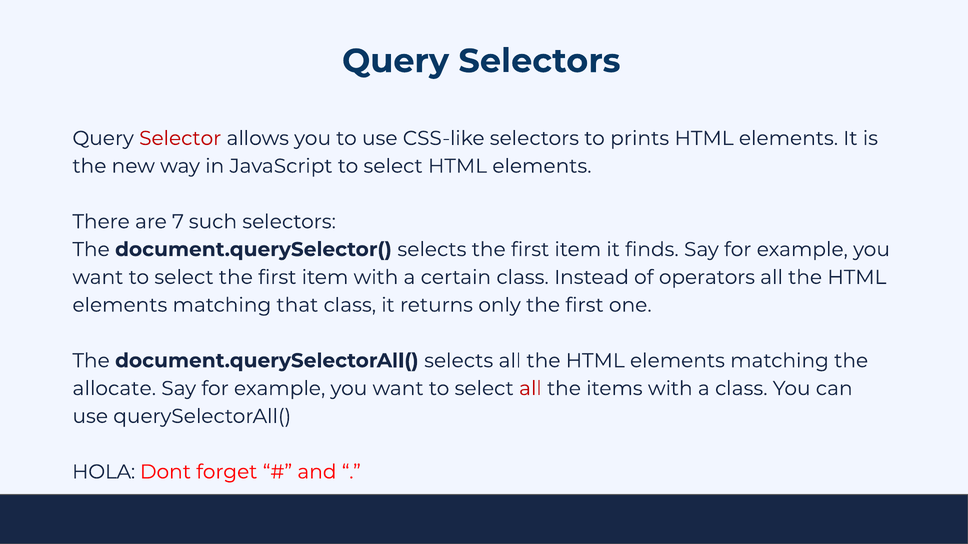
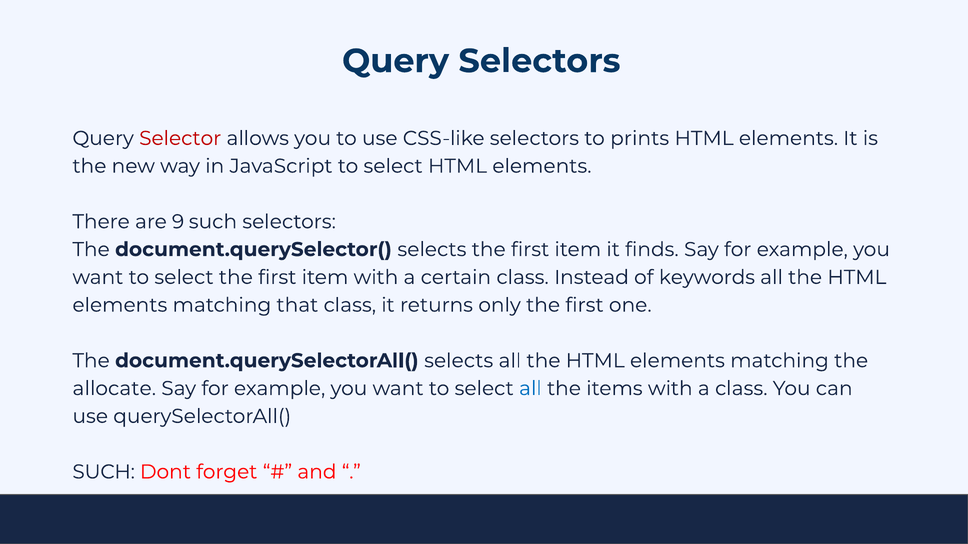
7: 7 -> 9
operators: operators -> keywords
all at (530, 389) colour: red -> blue
HOLA at (104, 472): HOLA -> SUCH
